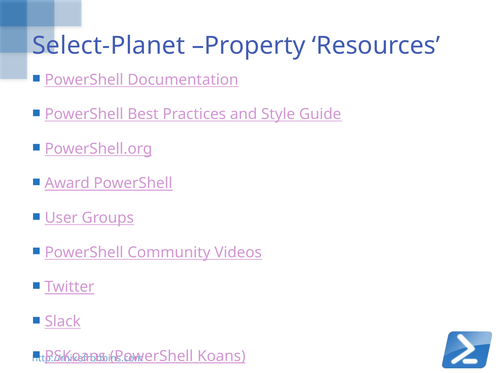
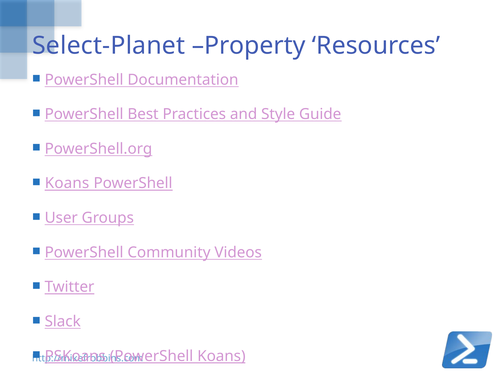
Award at (67, 184): Award -> Koans
